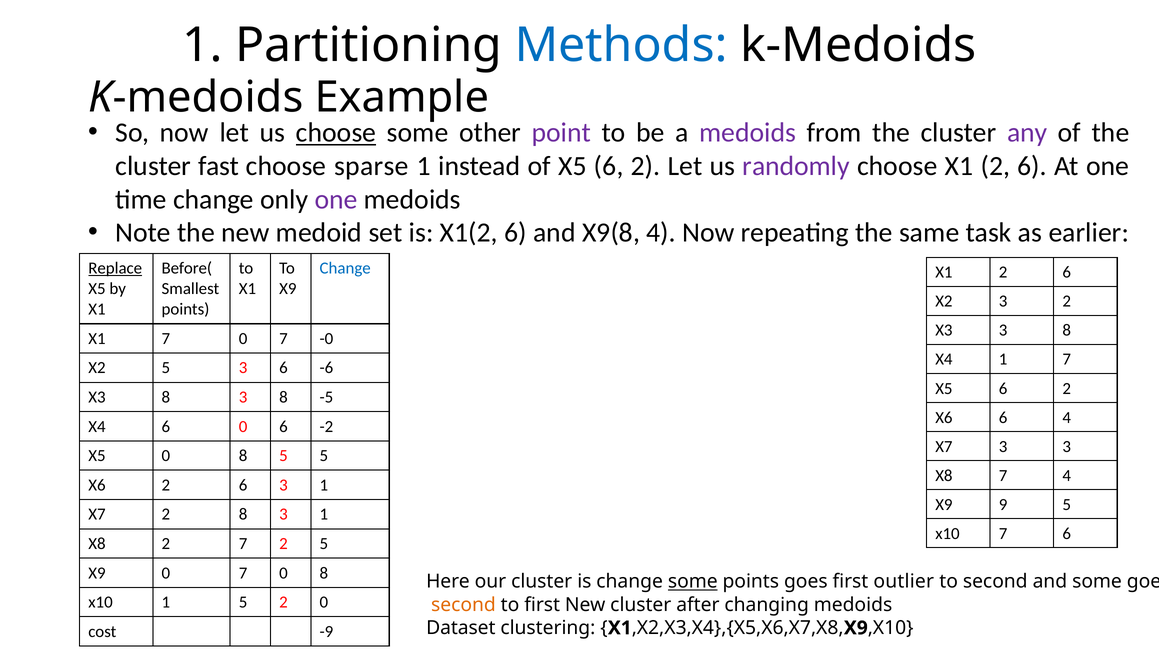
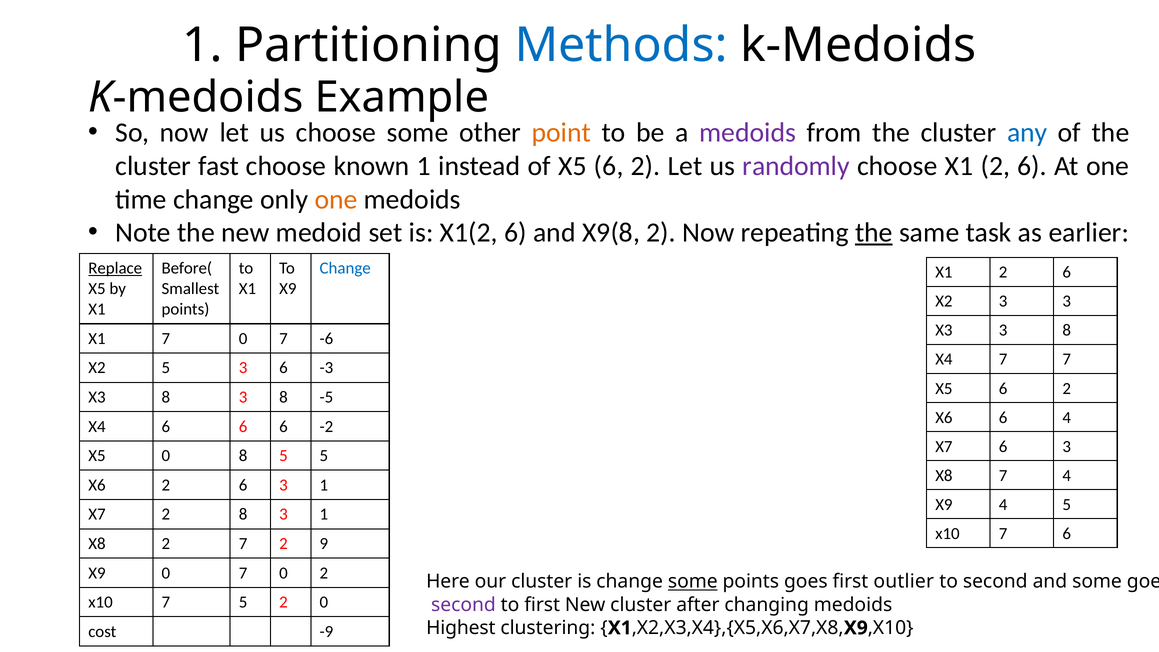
choose at (336, 133) underline: present -> none
point colour: purple -> orange
any colour: purple -> blue
sparse: sparse -> known
one at (336, 199) colour: purple -> orange
X9(8 4: 4 -> 2
the at (874, 233) underline: none -> present
3 2: 2 -> 3
-0: -0 -> -6
X4 1: 1 -> 7
-6: -6 -> -3
X4 6 0: 0 -> 6
X7 3: 3 -> 6
X9 9: 9 -> 4
2 5: 5 -> 9
7 0 8: 8 -> 2
1 at (166, 602): 1 -> 7
second at (463, 605) colour: orange -> purple
Dataset: Dataset -> Highest
